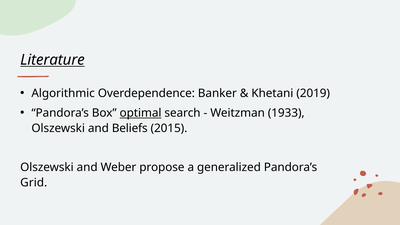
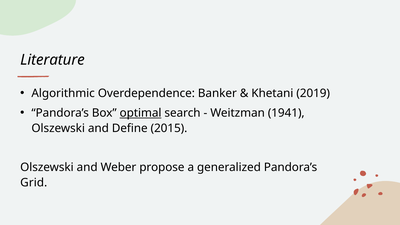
Literature underline: present -> none
1933: 1933 -> 1941
Beliefs: Beliefs -> Define
